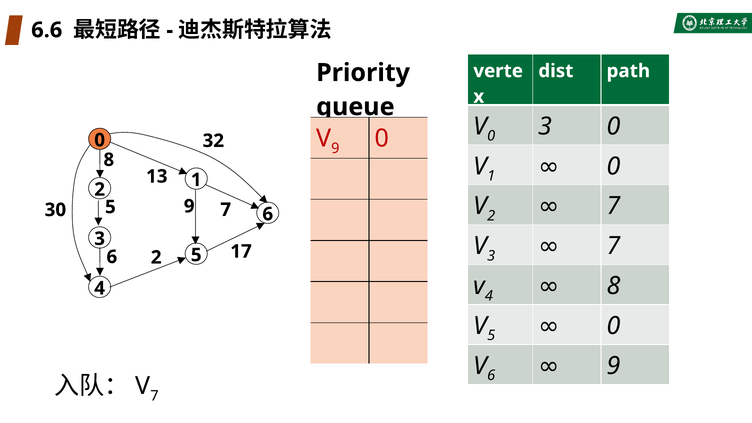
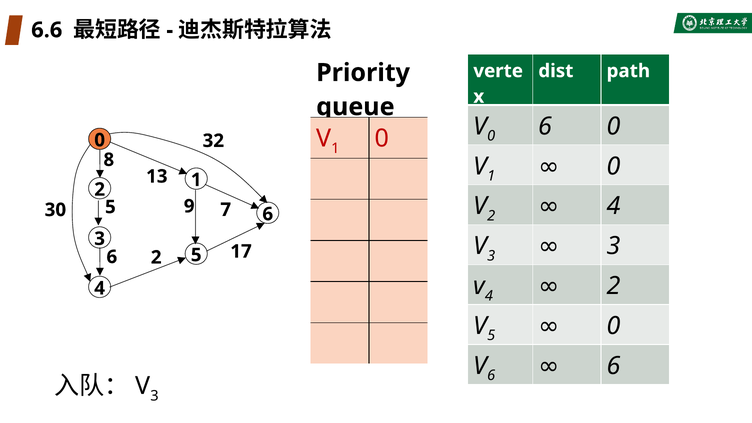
3 at (545, 126): 3 -> 6
9 at (335, 148): 9 -> 1
7 at (613, 206): 7 -> 4
7 at (613, 246): 7 -> 3
8 at (613, 286): 8 -> 2
9 at (613, 366): 9 -> 6
7 at (155, 396): 7 -> 3
